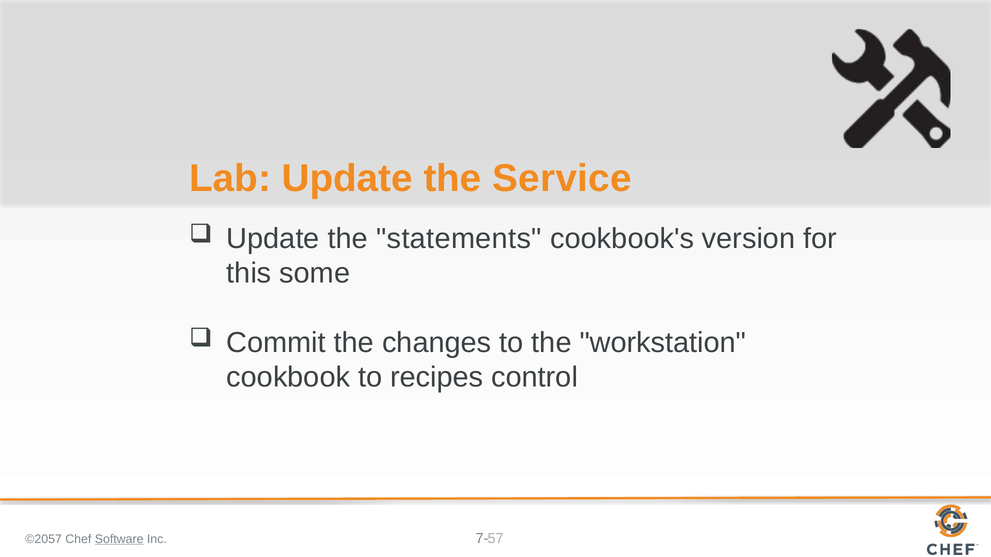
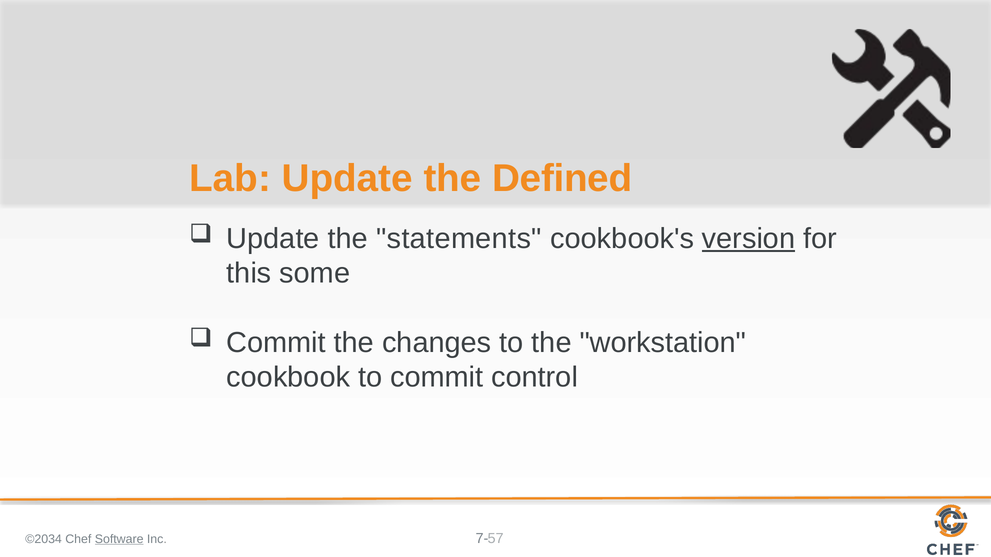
Service: Service -> Defined
version underline: none -> present
to recipes: recipes -> commit
©2057: ©2057 -> ©2034
